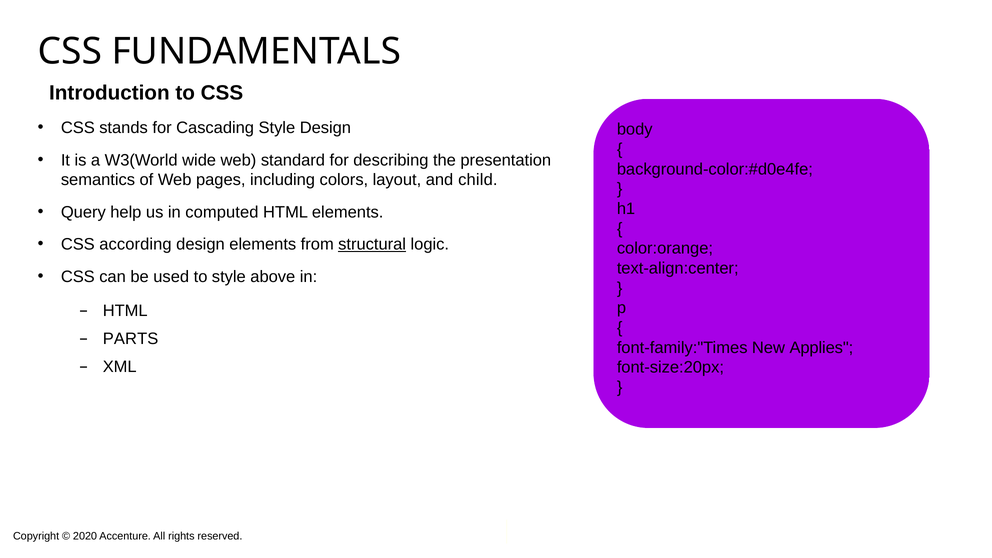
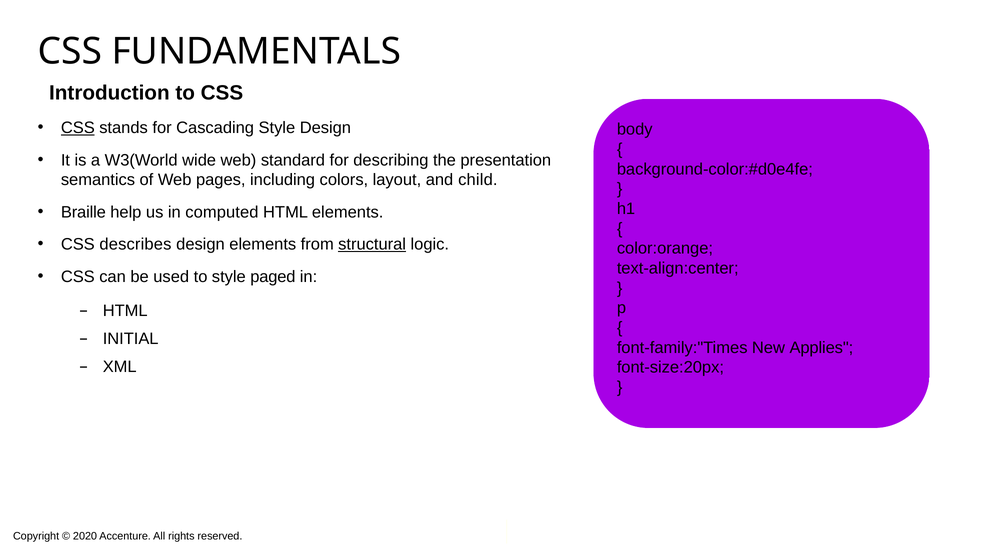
CSS at (78, 128) underline: none -> present
Query: Query -> Braille
according: according -> describes
above: above -> paged
PARTS: PARTS -> INITIAL
